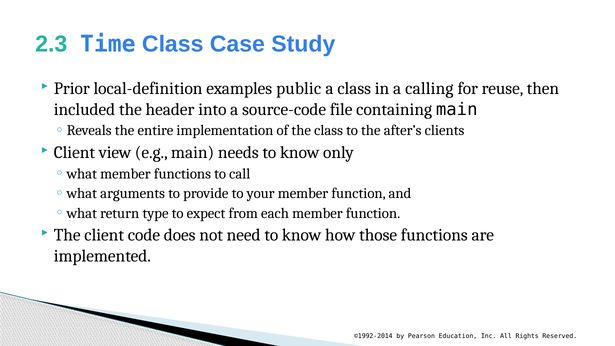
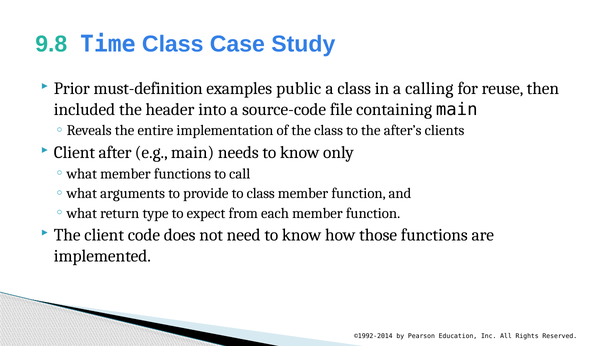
2.3: 2.3 -> 9.8
local-definition: local-definition -> must-definition
view: view -> after
to your: your -> class
